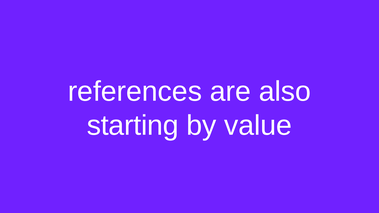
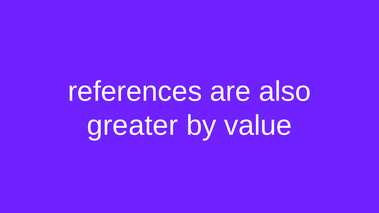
starting: starting -> greater
